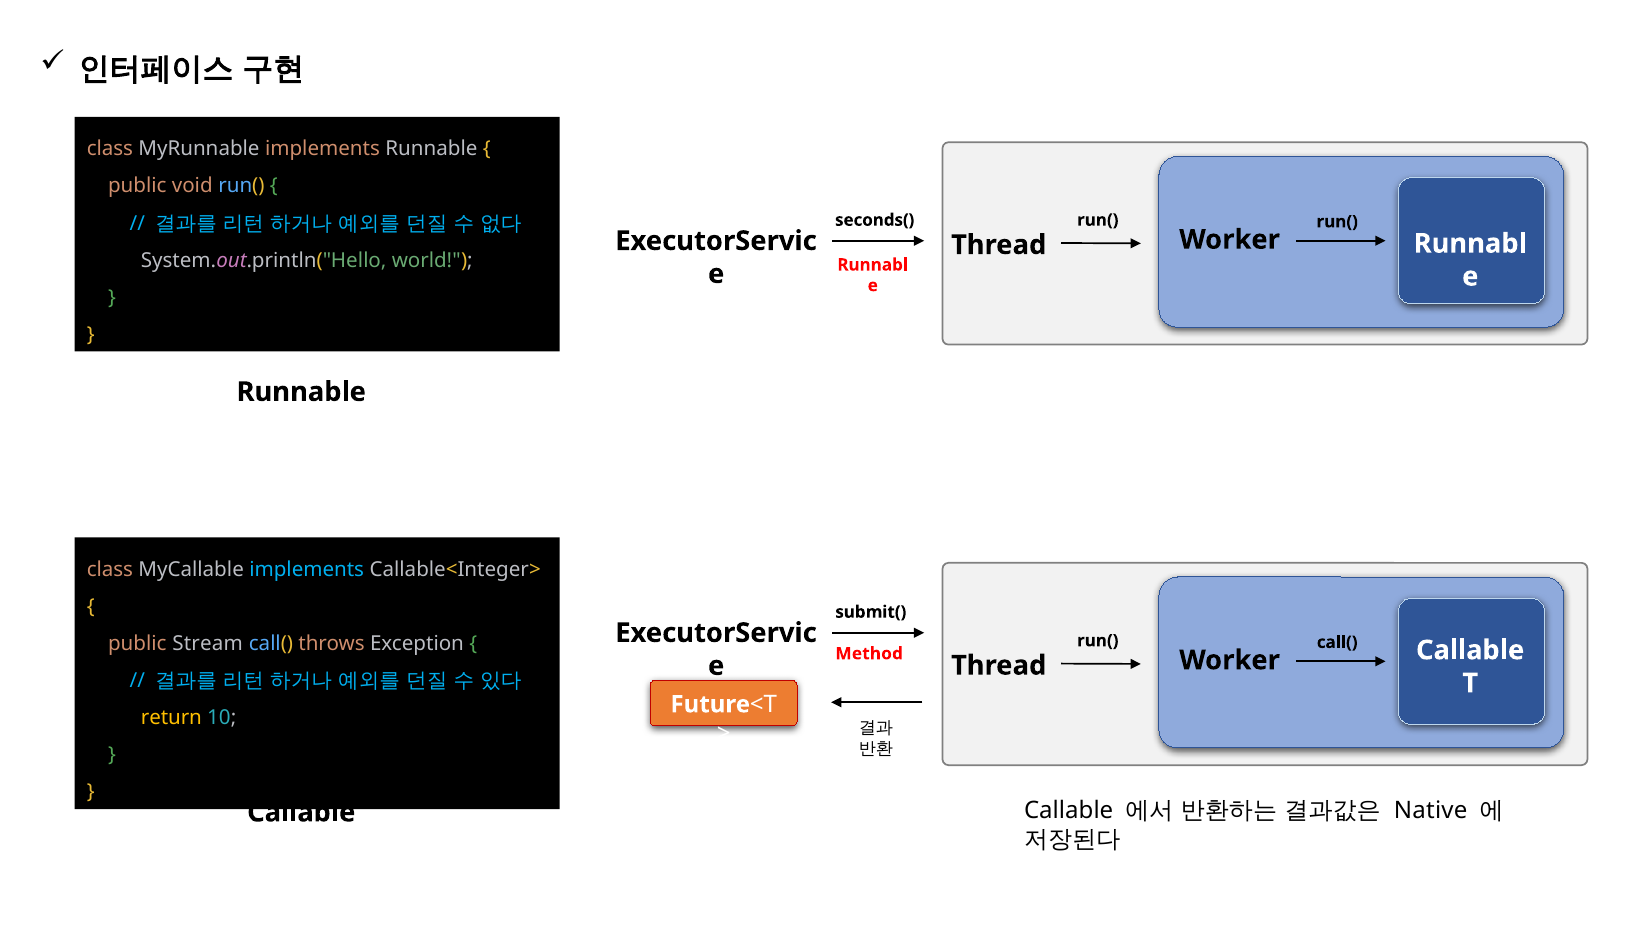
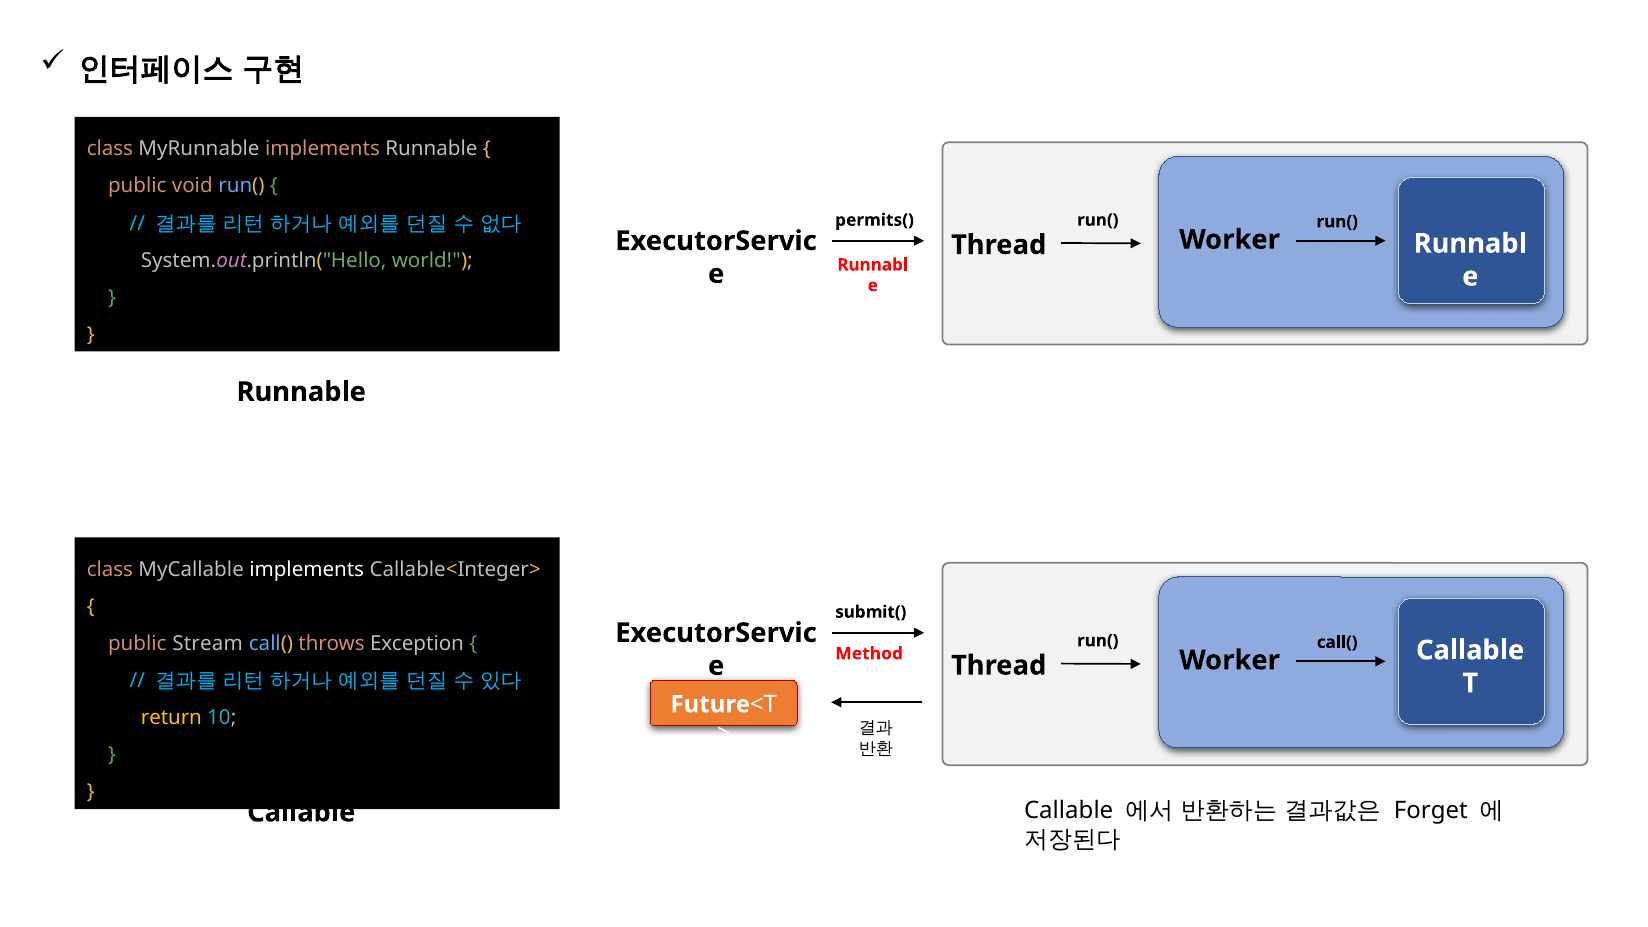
seconds(: seconds( -> permits(
implements at (307, 570) colour: light blue -> white
Native: Native -> Forget
